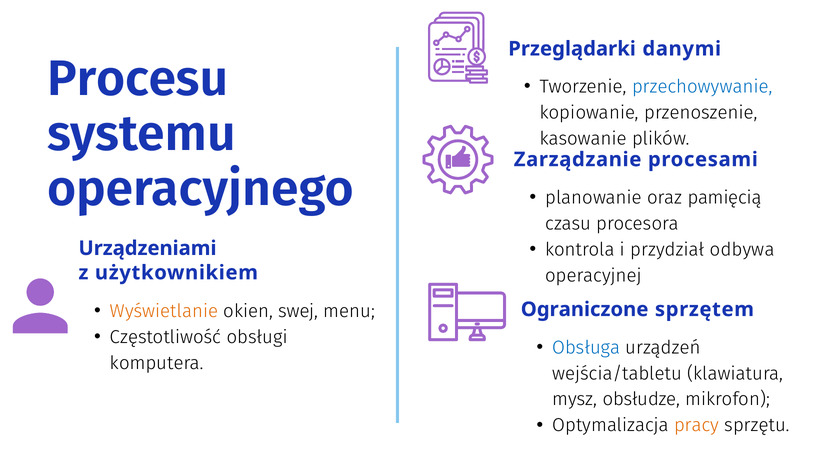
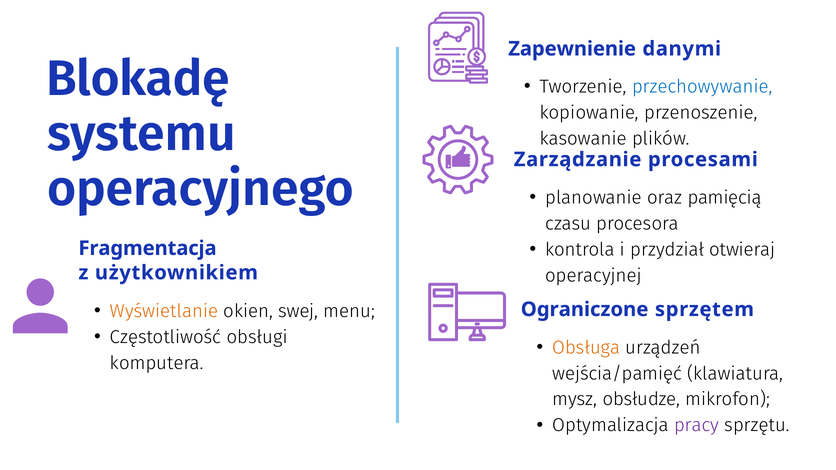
Przeglądarki: Przeglądarki -> Zapewnienie
Procesu: Procesu -> Blokadę
odbywa: odbywa -> otwieraj
Urządzeniami: Urządzeniami -> Fragmentacja
Obsługa colour: blue -> orange
wejścia/tabletu: wejścia/tabletu -> wejścia/pamięć
pracy colour: orange -> purple
